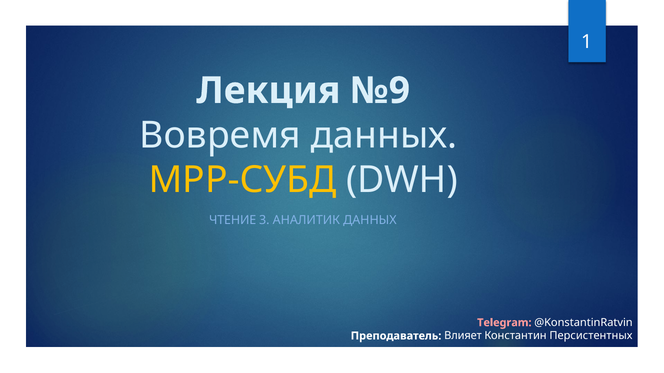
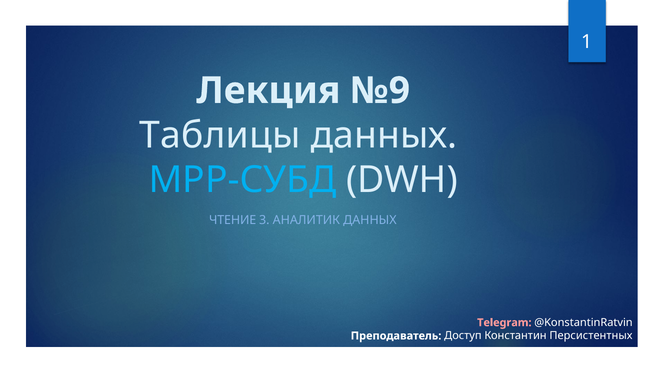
Вовремя: Вовремя -> Таблицы
МРР-СУБД colour: yellow -> light blue
Влияет: Влияет -> Доступ
